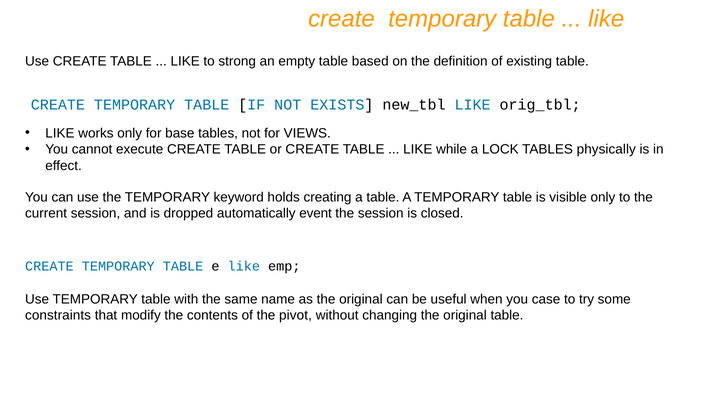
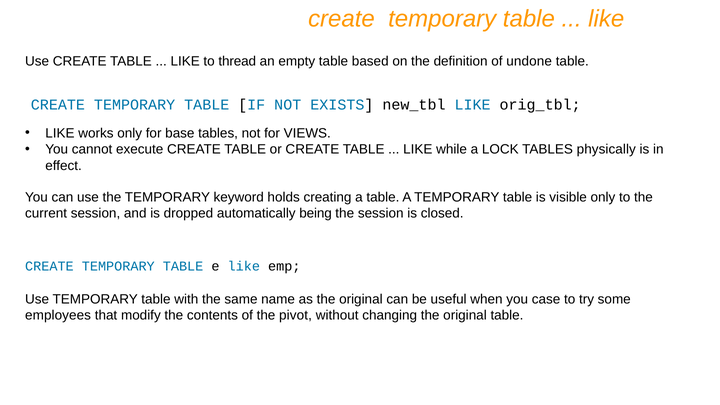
strong: strong -> thread
existing: existing -> undone
event: event -> being
constraints: constraints -> employees
